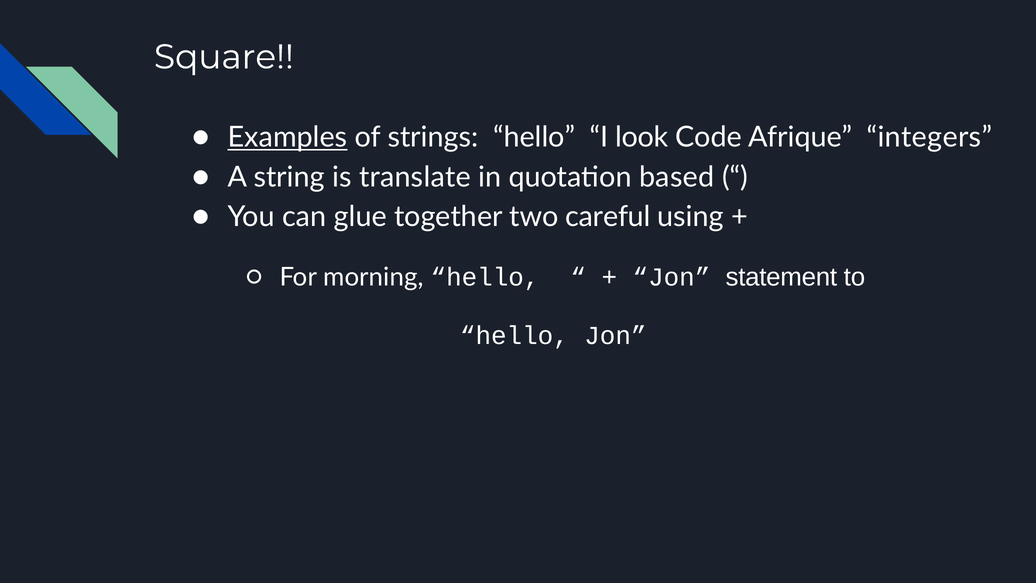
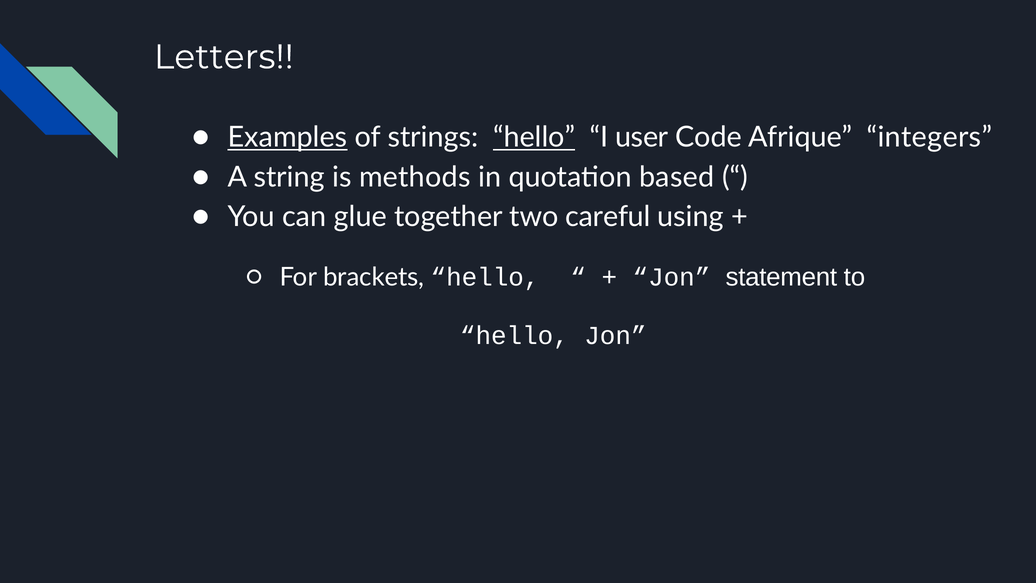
Square: Square -> Letters
hello at (534, 137) underline: none -> present
look: look -> user
translate: translate -> methods
morning: morning -> brackets
